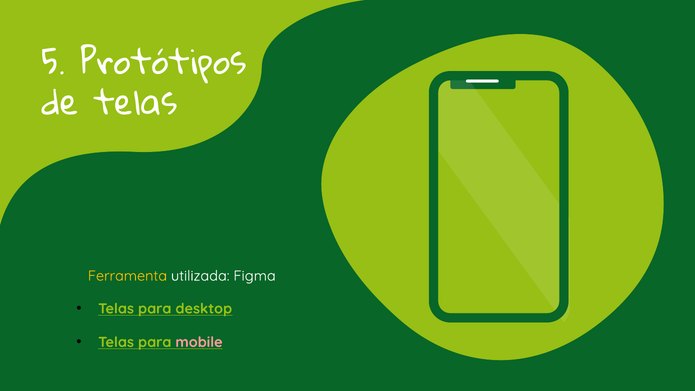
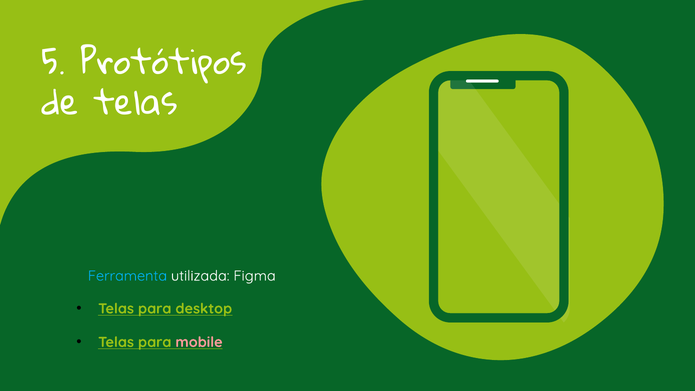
Ferramenta colour: yellow -> light blue
